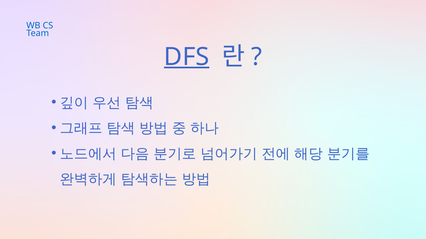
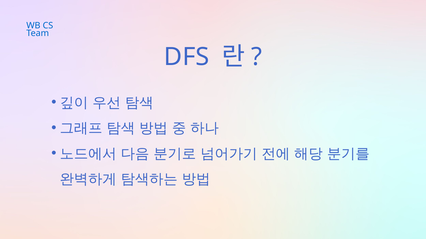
DFS underline: present -> none
